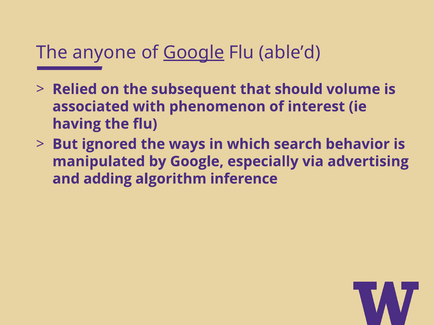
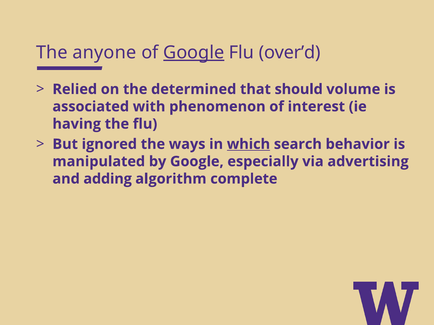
able’d: able’d -> over’d
subsequent: subsequent -> determined
which underline: none -> present
inference: inference -> complete
